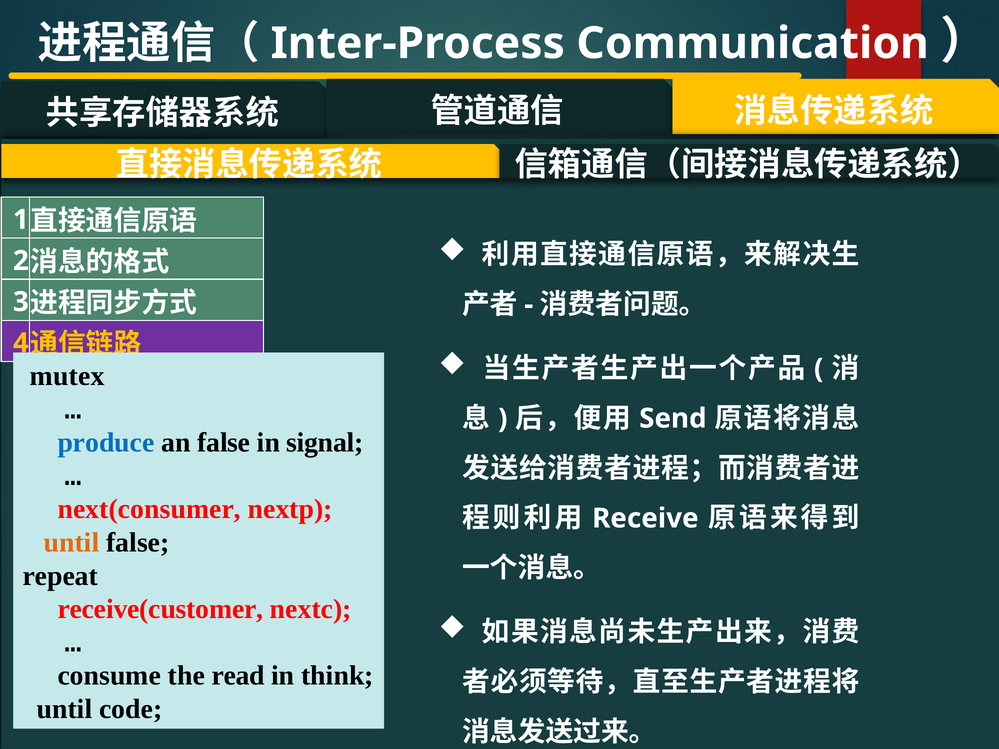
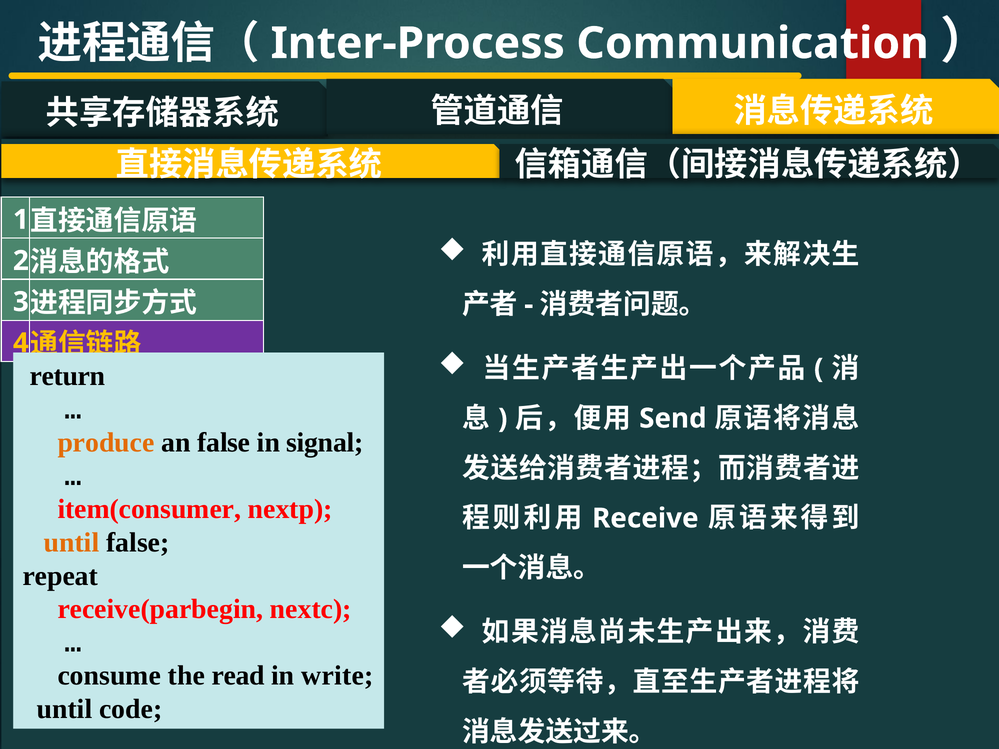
mutex: mutex -> return
produce colour: blue -> orange
next(consumer: next(consumer -> item(consumer
receive(customer: receive(customer -> receive(parbegin
think: think -> write
